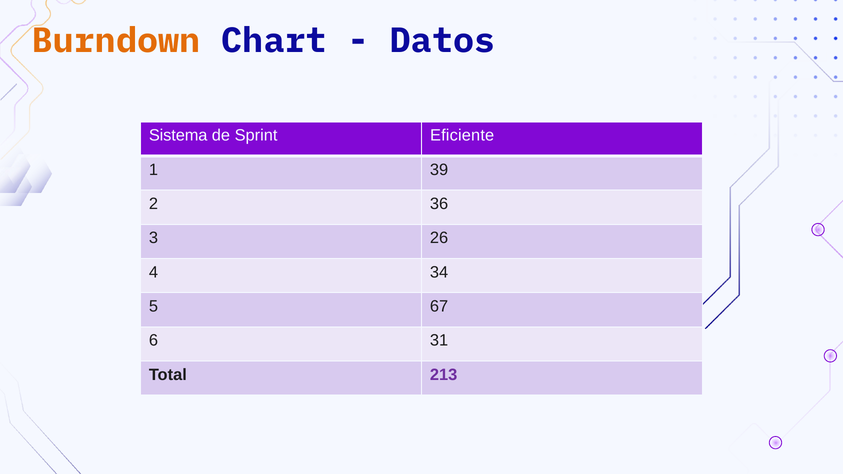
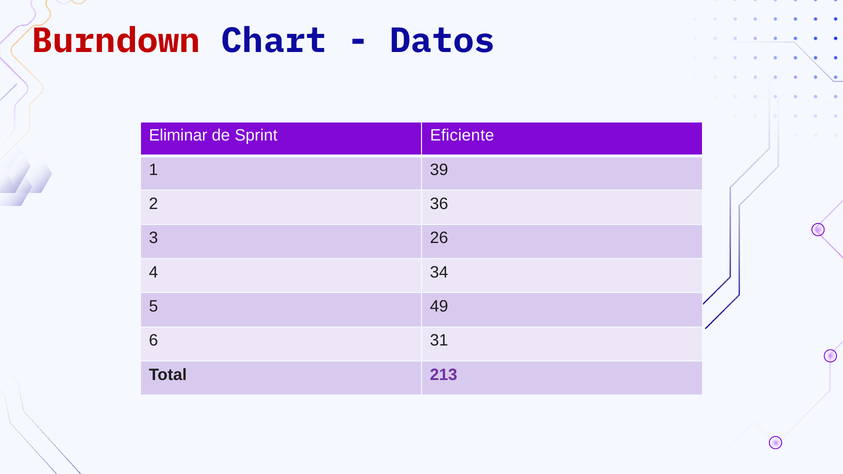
Burndown colour: orange -> red
Sistema: Sistema -> Eliminar
67: 67 -> 49
